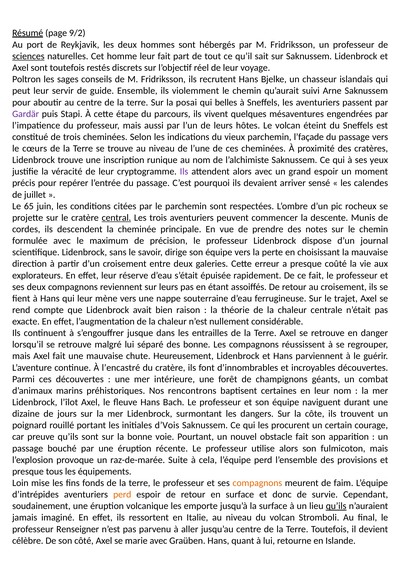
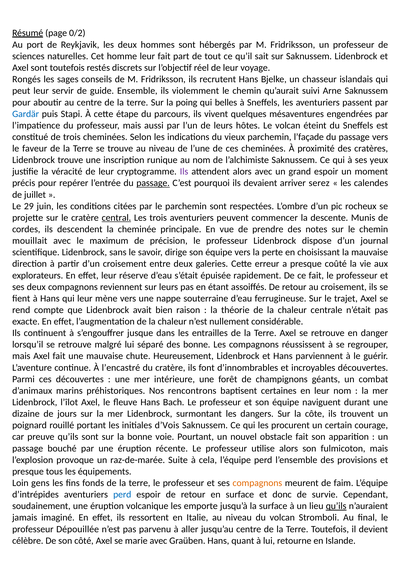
9/2: 9/2 -> 0/2
sciences underline: present -> none
Poltron: Poltron -> Rongés
posai: posai -> poing
Gardär colour: purple -> blue
cœurs: cœurs -> faveur
passage at (153, 183) underline: none -> present
sensé: sensé -> serez
65: 65 -> 29
formulée: formulée -> mouillait
mise: mise -> gens
perd at (122, 495) colour: orange -> blue
Renseigner: Renseigner -> Dépouillée
